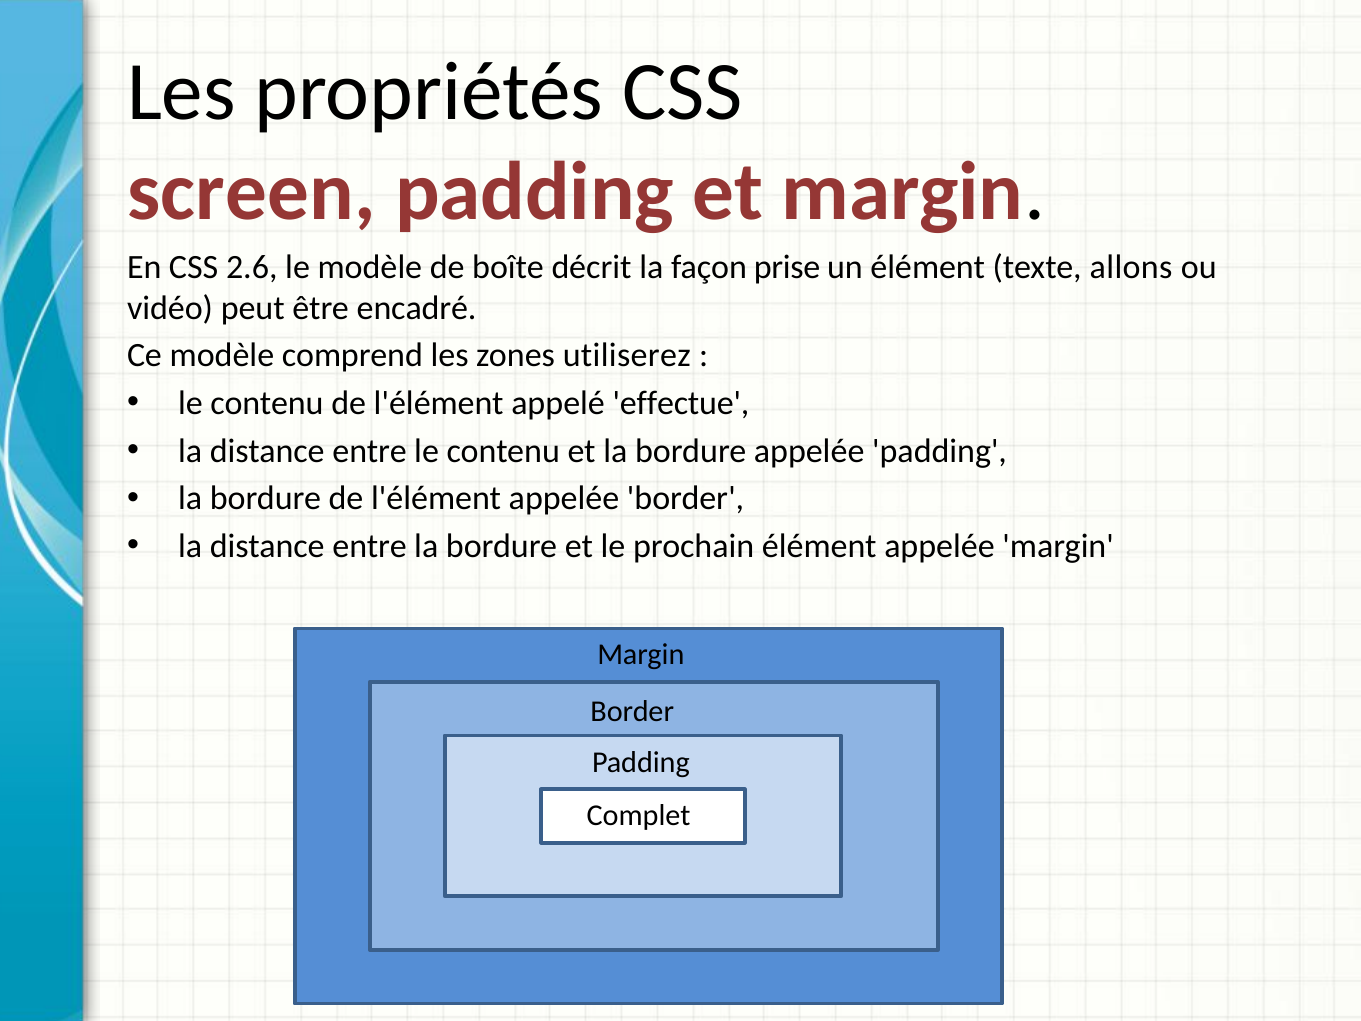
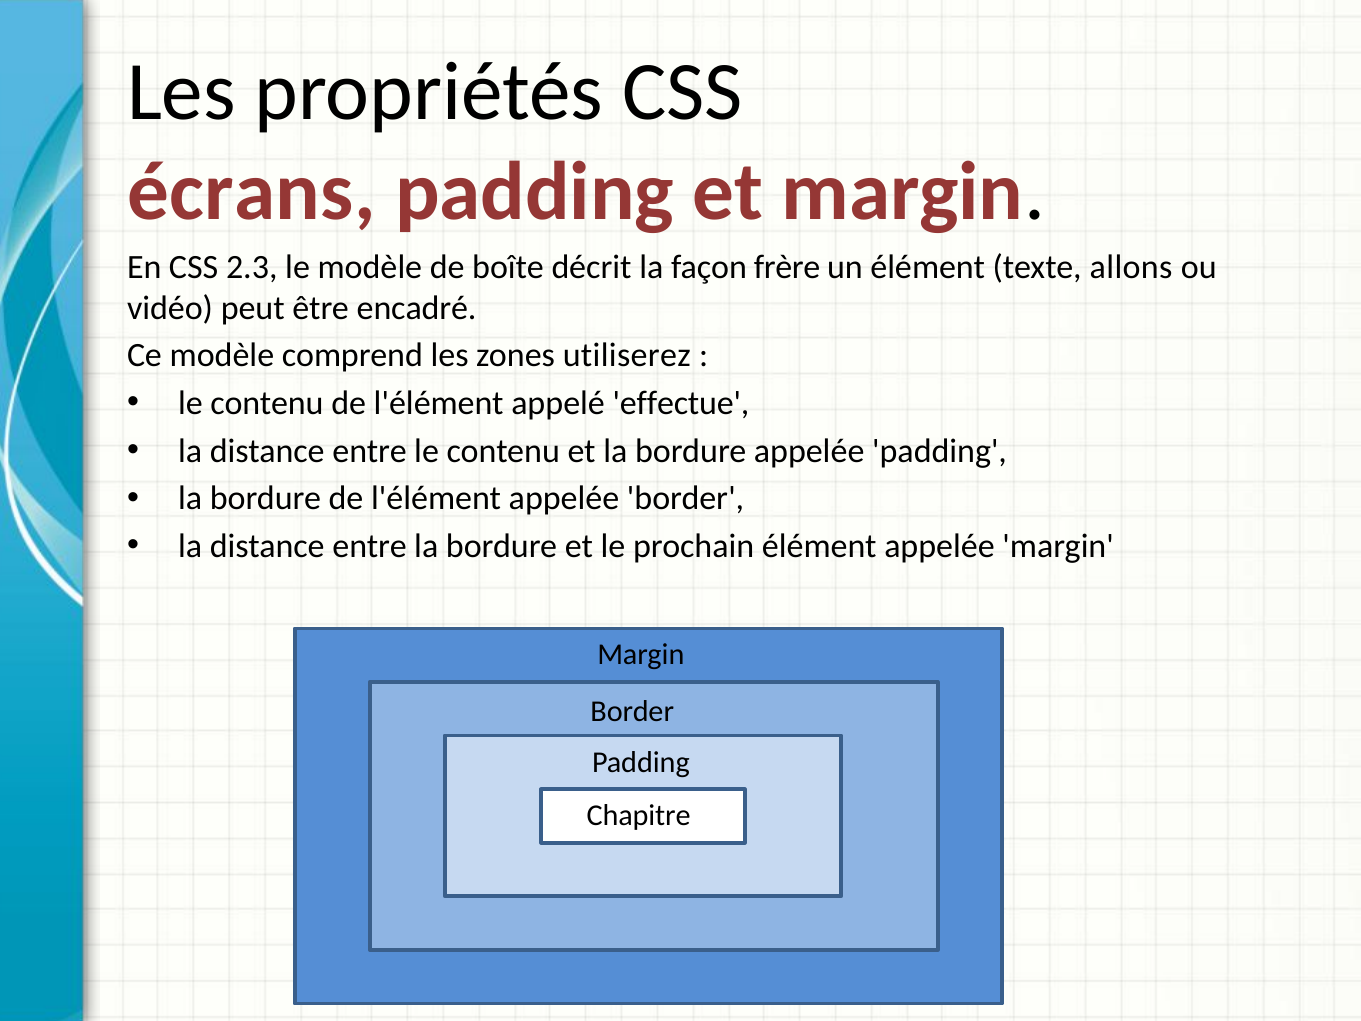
screen: screen -> écrans
2.6: 2.6 -> 2.3
prise: prise -> frère
Complet: Complet -> Chapitre
